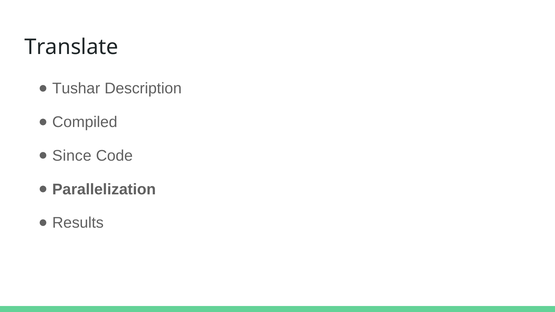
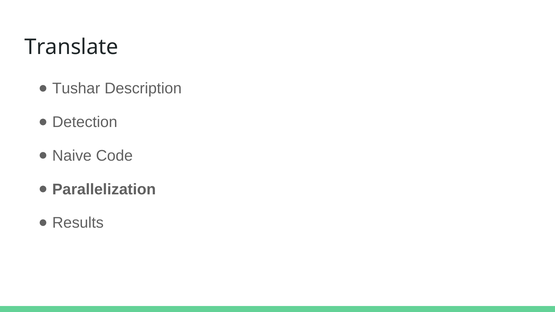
Compiled: Compiled -> Detection
Since: Since -> Naive
